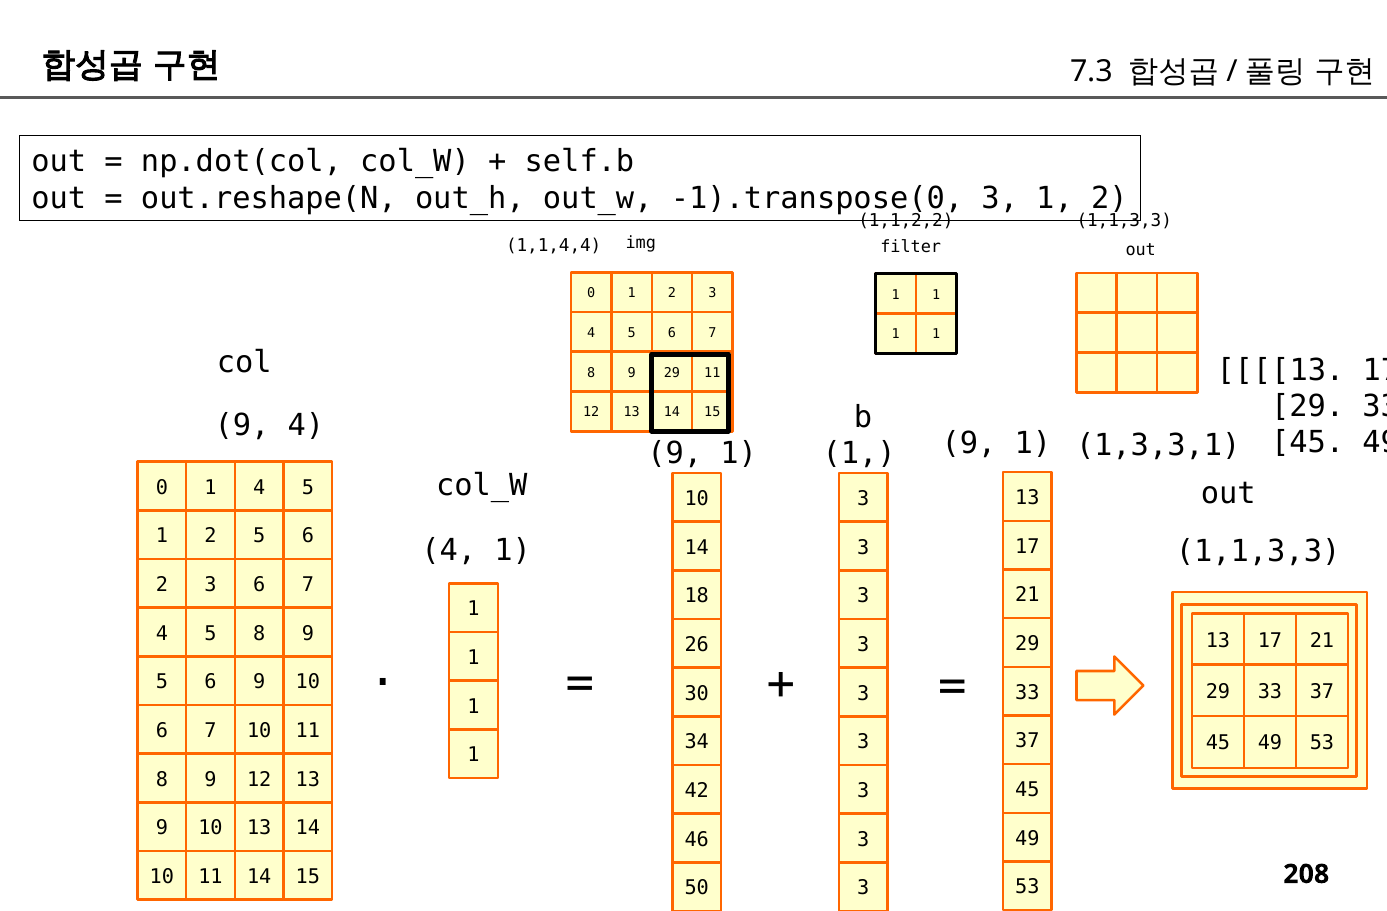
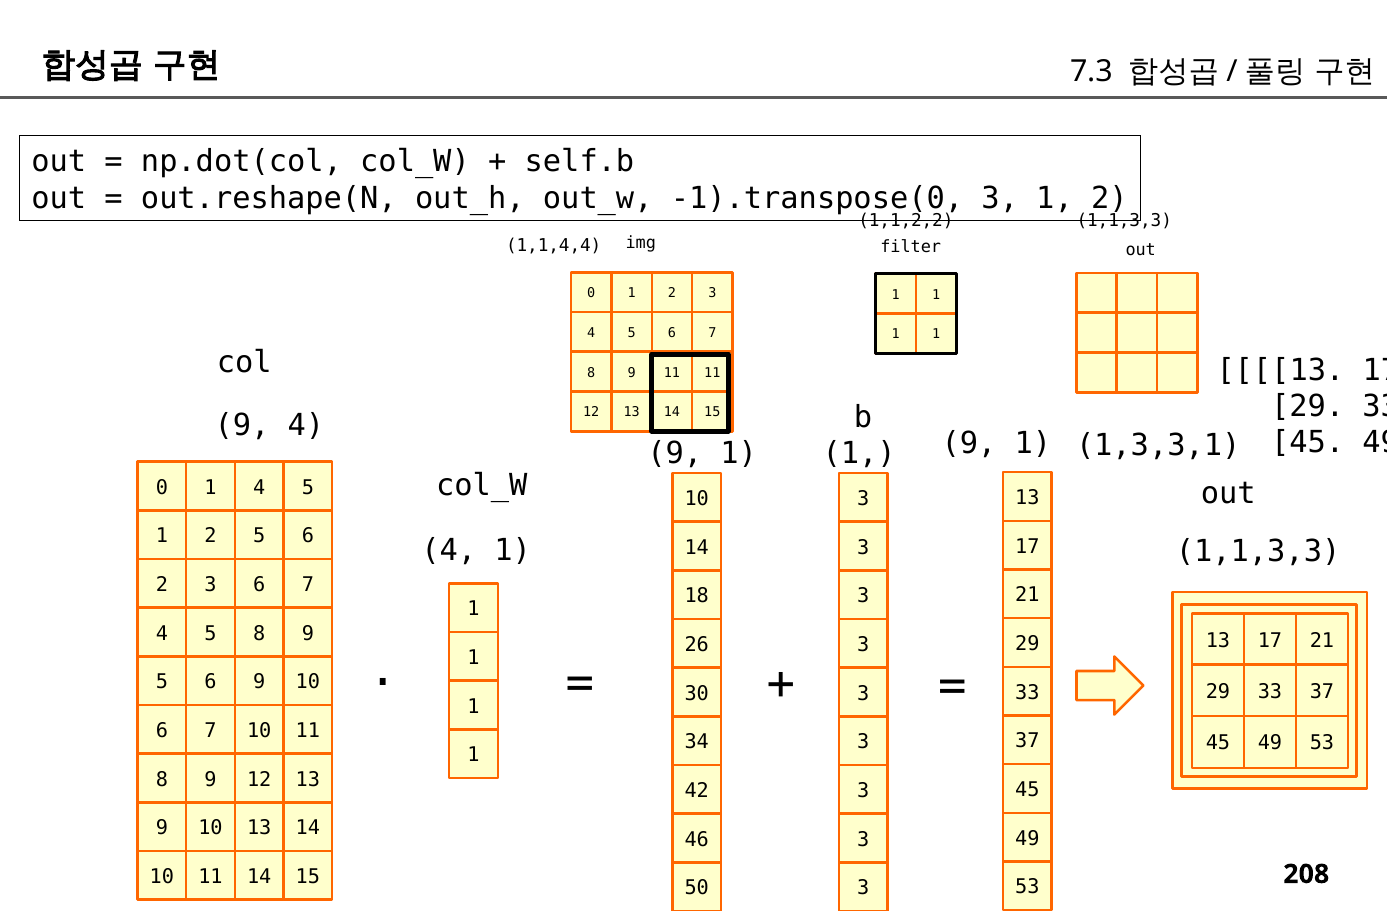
9 29: 29 -> 11
